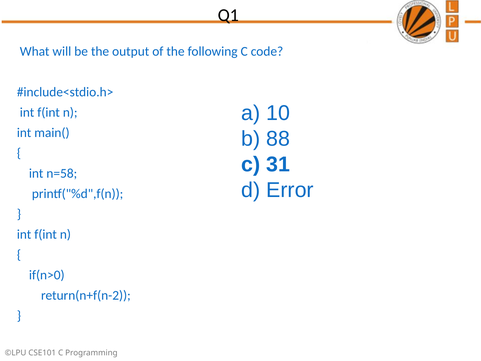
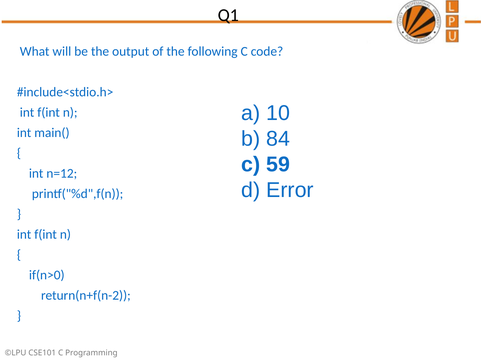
88: 88 -> 84
31: 31 -> 59
n=58: n=58 -> n=12
